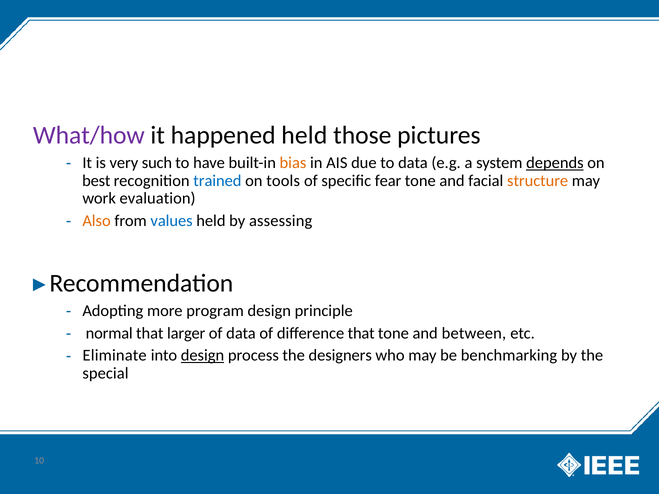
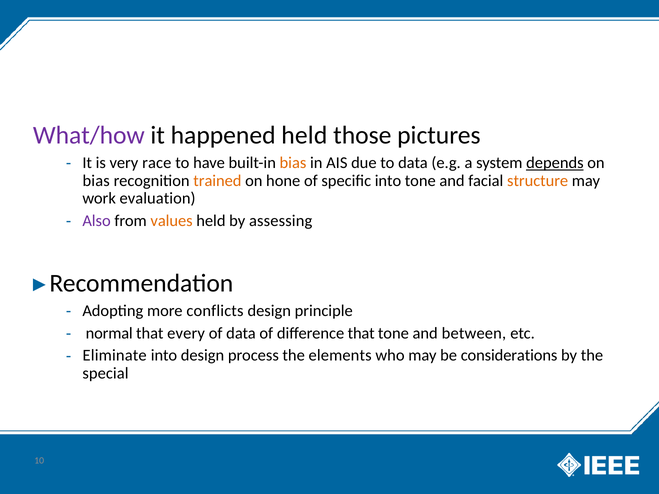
such: such -> race
best at (96, 181): best -> bias
trained colour: blue -> orange
tools: tools -> hone
specific fear: fear -> into
Also colour: orange -> purple
values colour: blue -> orange
program: program -> conflicts
larger: larger -> every
design at (203, 356) underline: present -> none
designers: designers -> elements
benchmarking: benchmarking -> considerations
